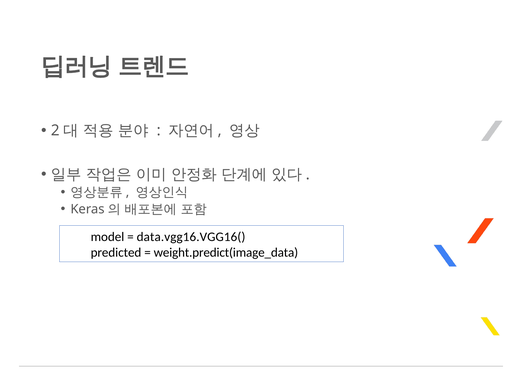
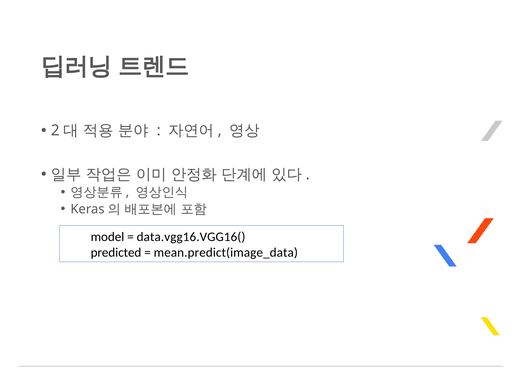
weight.predict(image_data: weight.predict(image_data -> mean.predict(image_data
